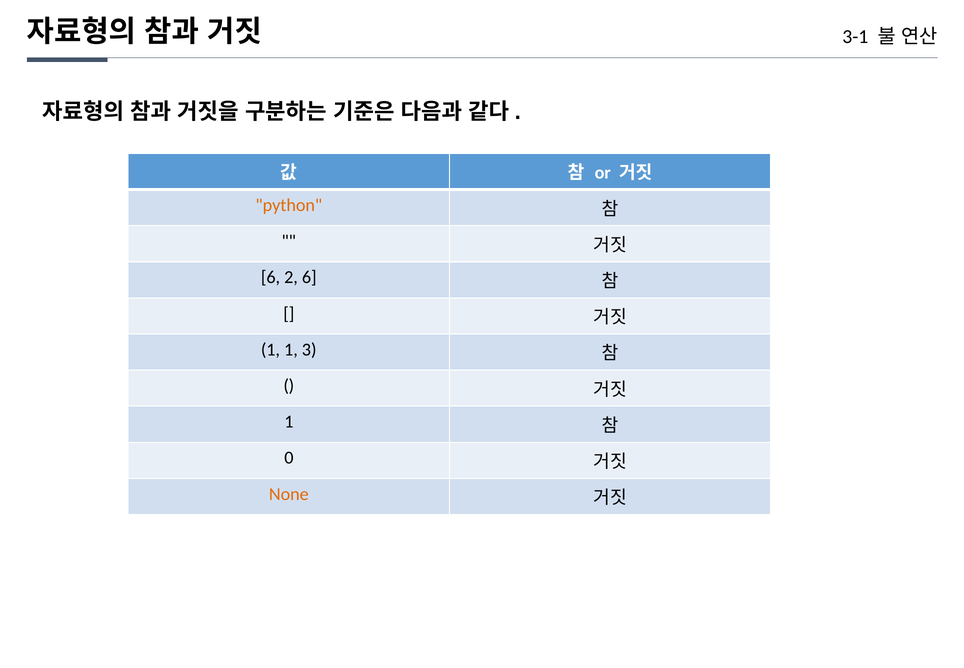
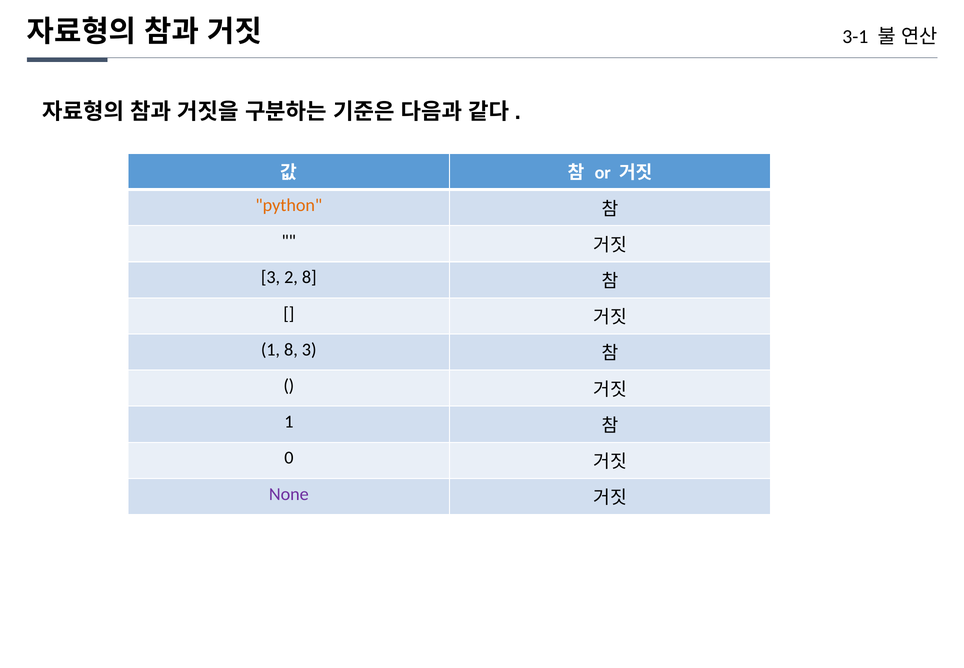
6 at (271, 277): 6 -> 3
2 6: 6 -> 8
1 1: 1 -> 8
None colour: orange -> purple
